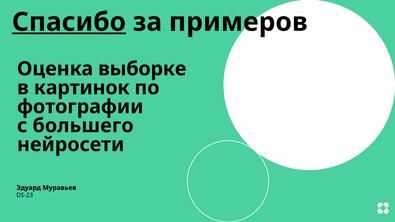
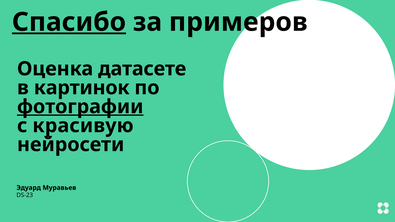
выборке: выборке -> датасете
фотографии underline: none -> present
большего: большего -> красивую
